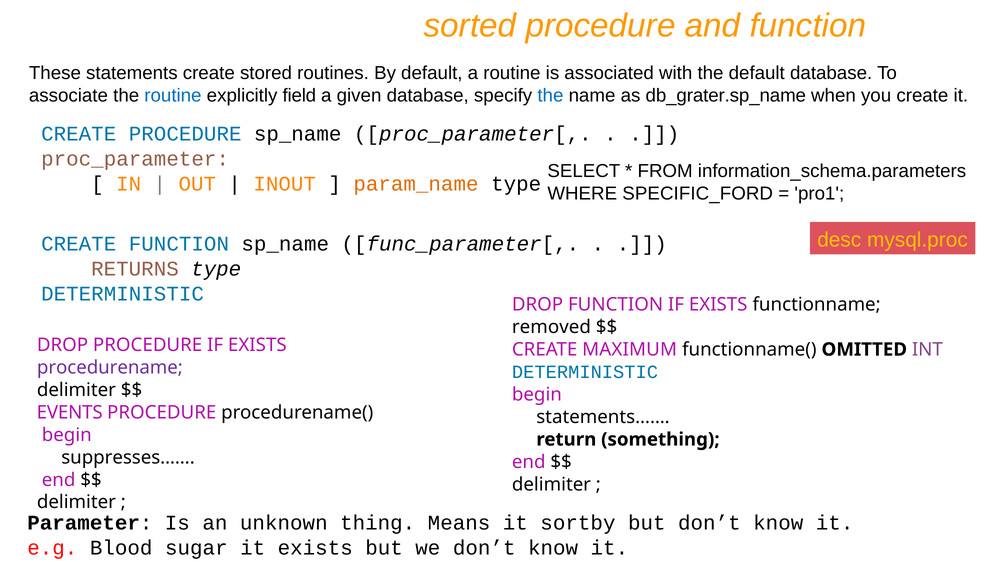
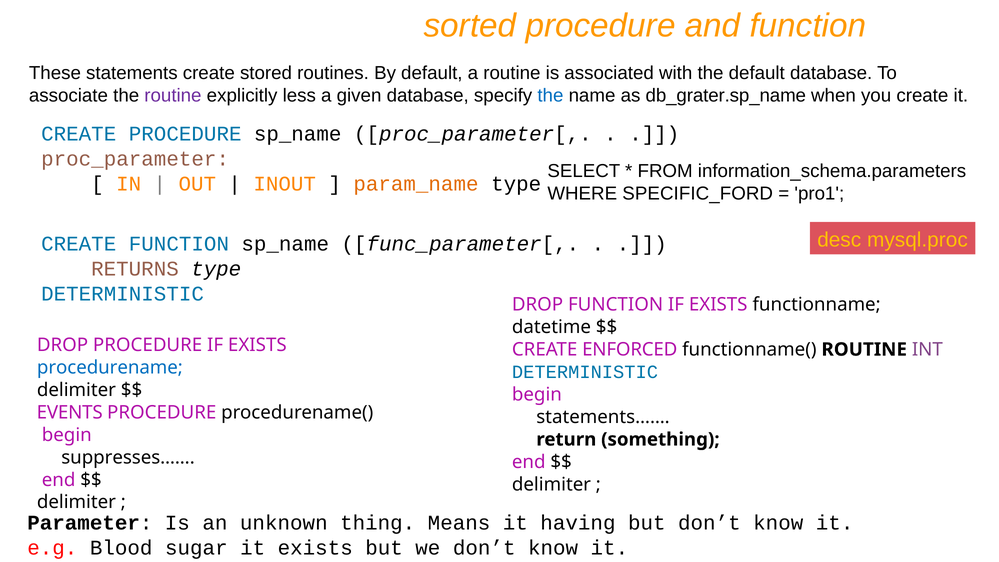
routine at (173, 95) colour: blue -> purple
field: field -> less
removed: removed -> datetime
MAXIMUM: MAXIMUM -> ENFORCED
functionname( OMITTED: OMITTED -> ROUTINE
procedurename colour: purple -> blue
sortby: sortby -> having
